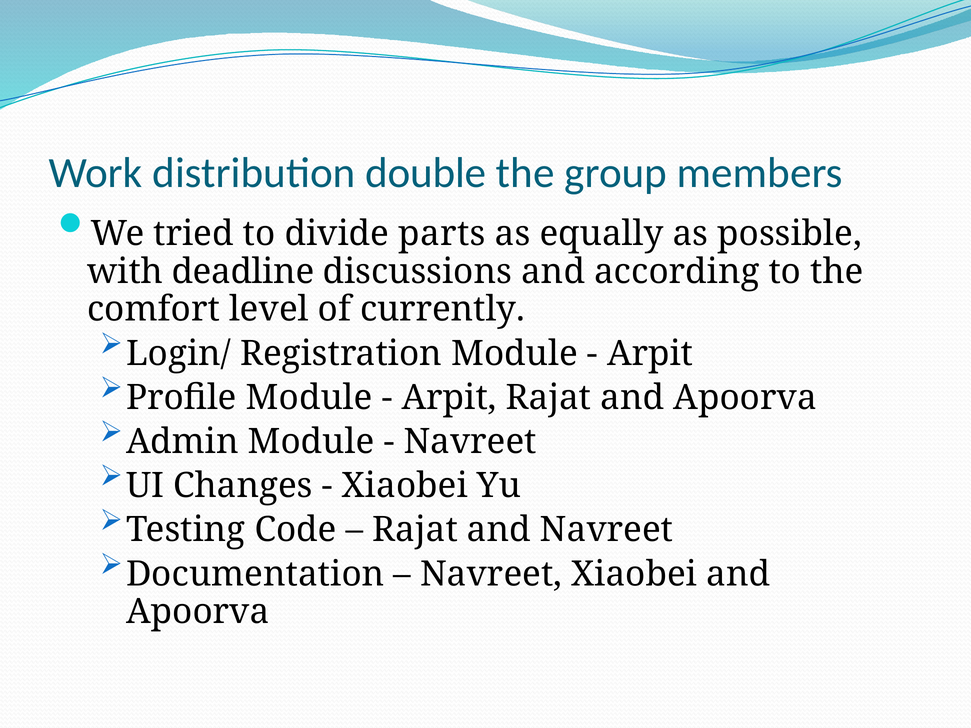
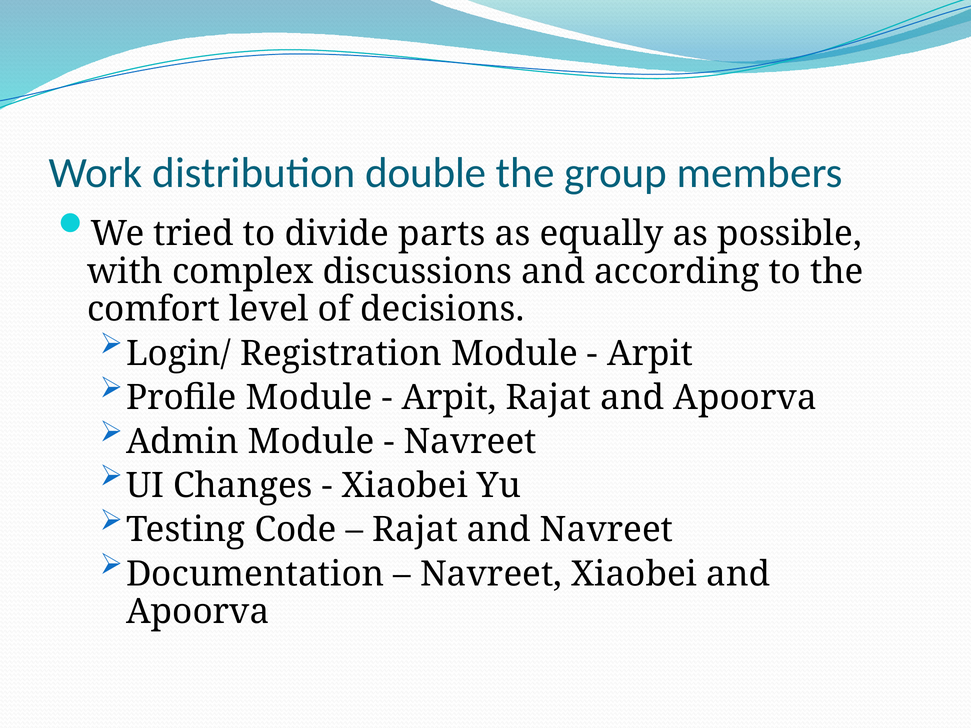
deadline: deadline -> complex
currently: currently -> decisions
